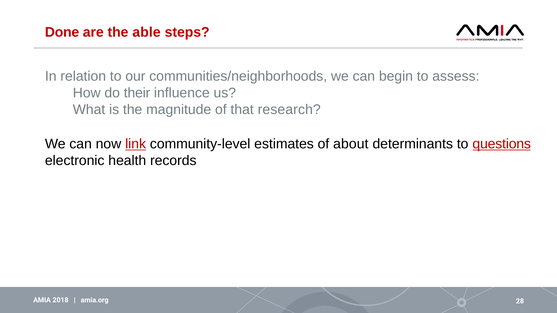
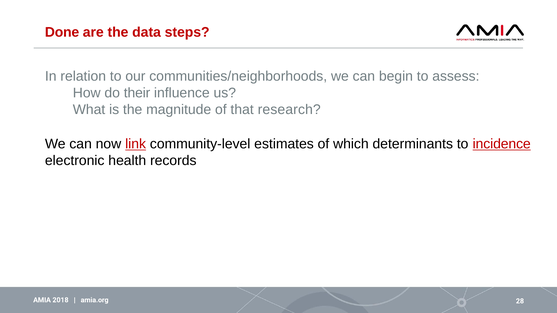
able: able -> data
about: about -> which
questions: questions -> incidence
